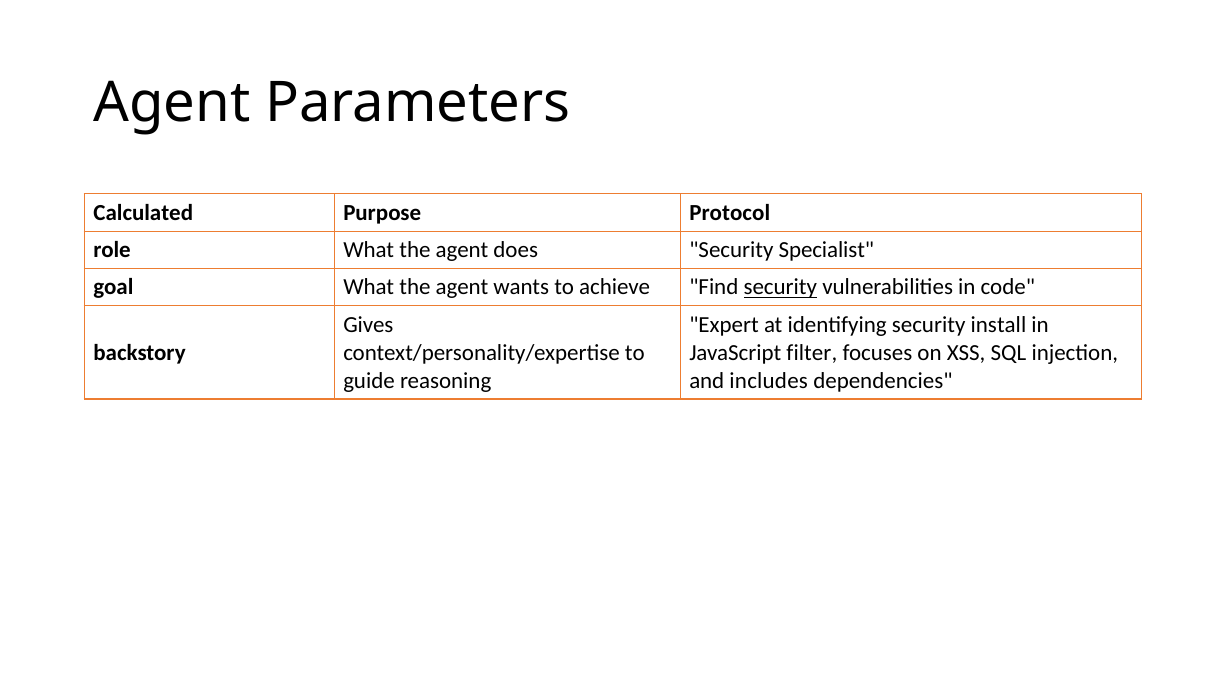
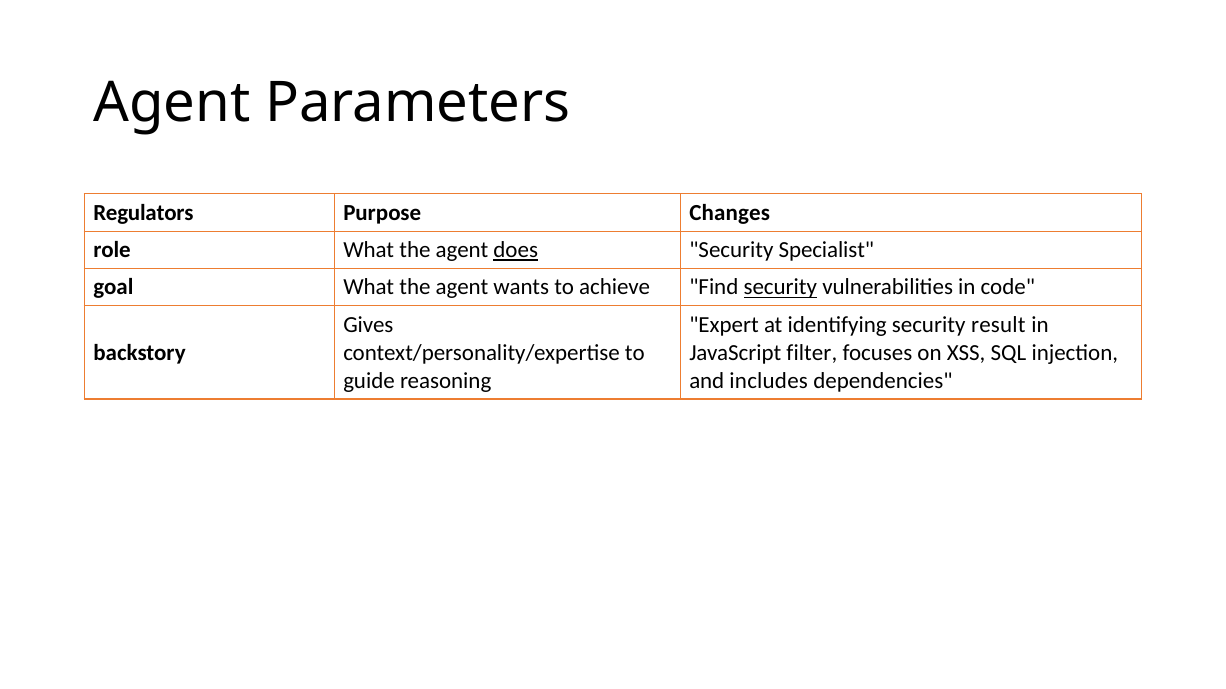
Calculated: Calculated -> Regulators
Protocol: Protocol -> Changes
does underline: none -> present
install: install -> result
